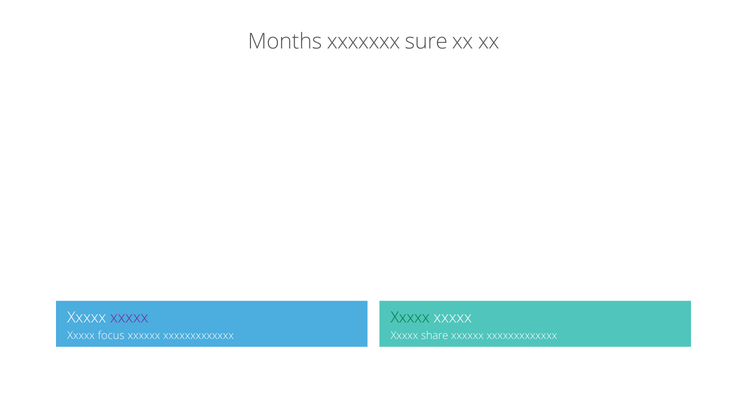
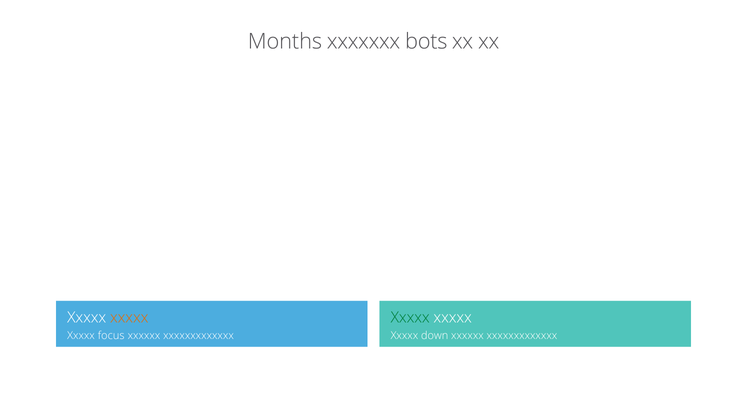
sure: sure -> bots
xxxxx at (129, 318) colour: purple -> orange
share: share -> down
